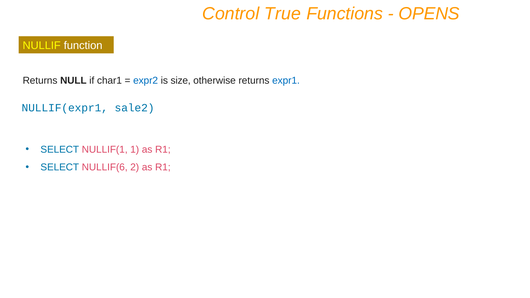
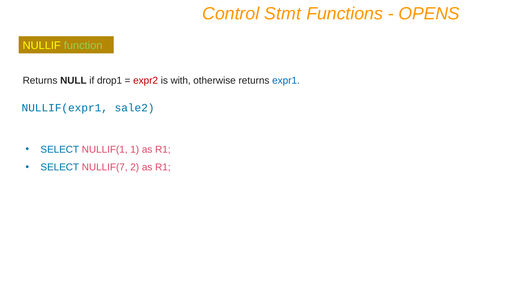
True: True -> Stmt
function colour: white -> light green
char1: char1 -> drop1
expr2 colour: blue -> red
size: size -> with
NULLIF(6: NULLIF(6 -> NULLIF(7
